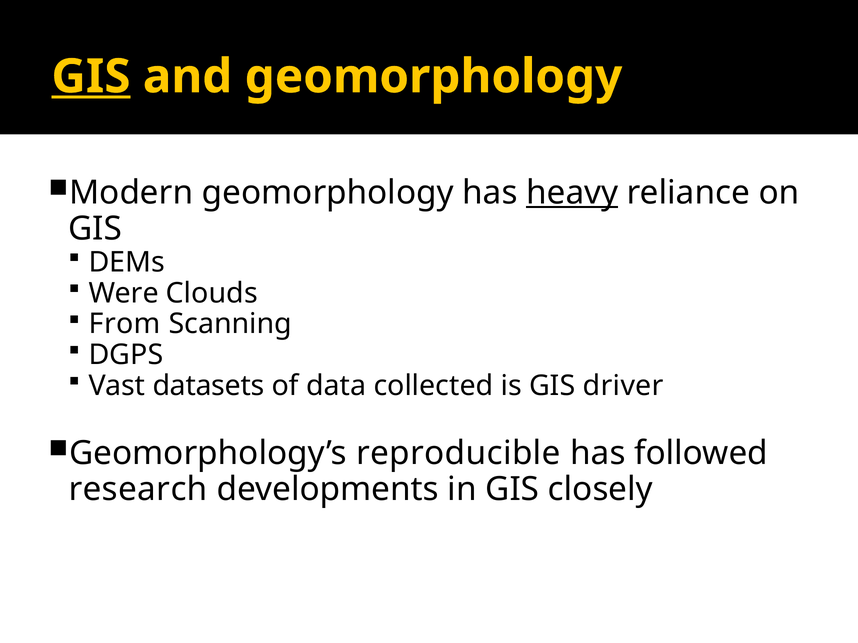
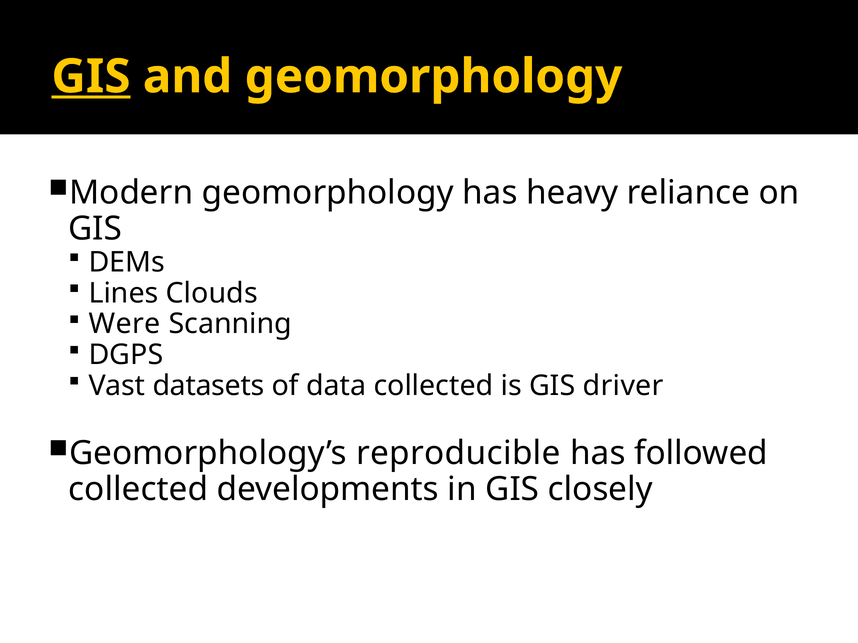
heavy underline: present -> none
Were: Were -> Lines
From: From -> Were
research at (138, 490): research -> collected
